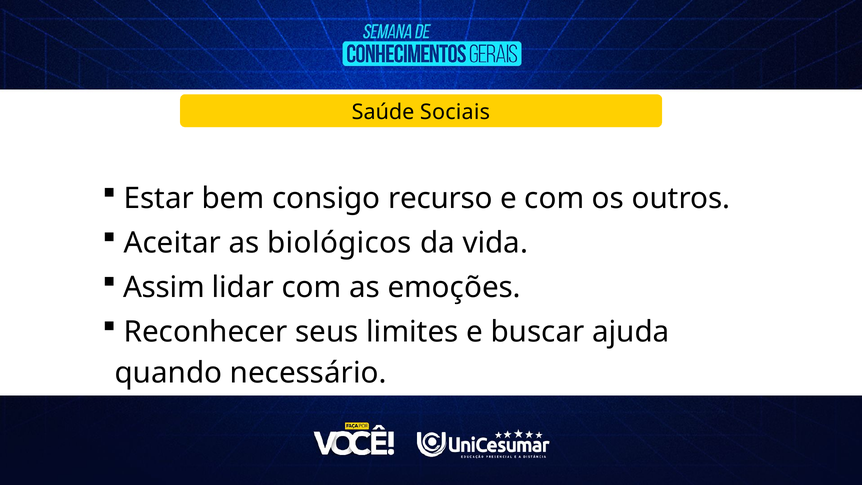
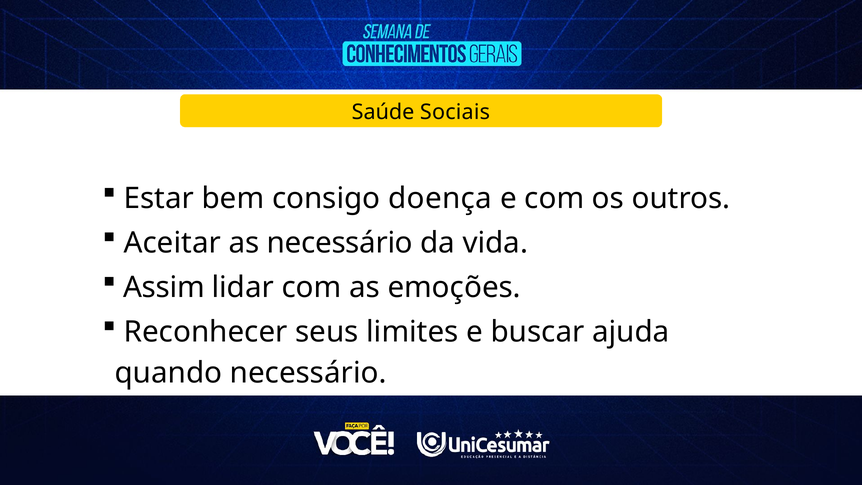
recurso: recurso -> doença
as biológicos: biológicos -> necessário
